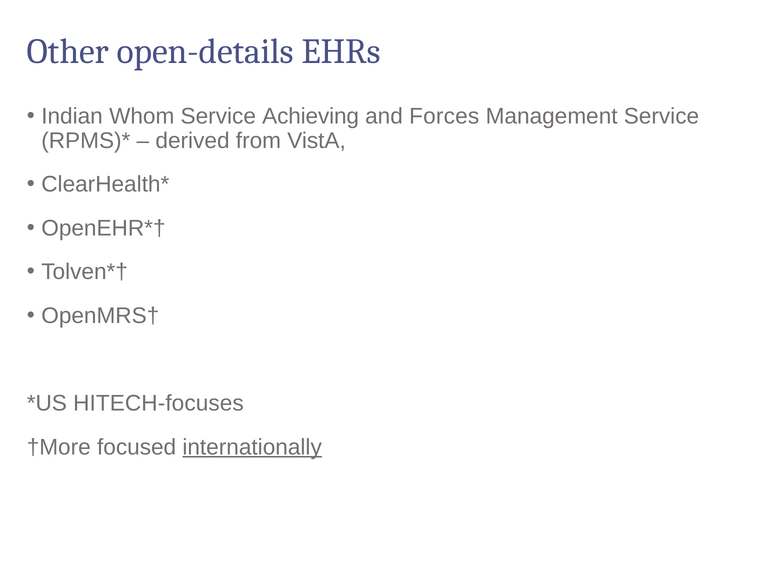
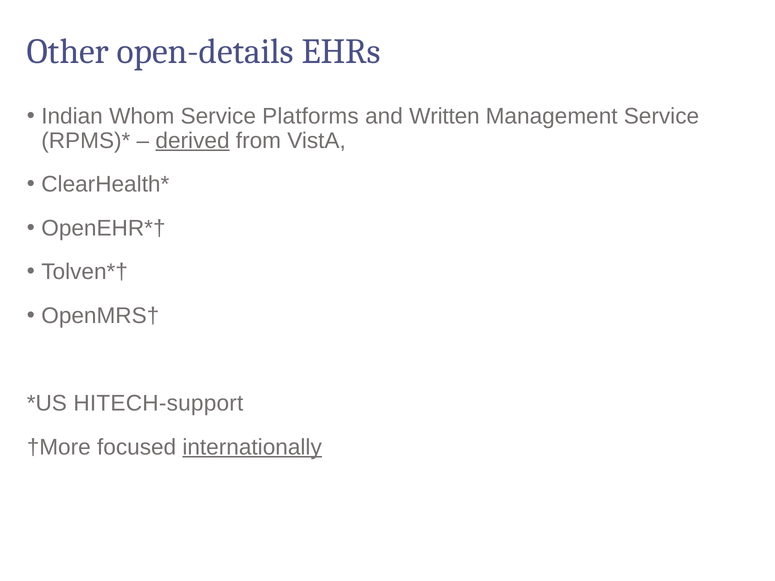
Achieving: Achieving -> Platforms
Forces: Forces -> Written
derived underline: none -> present
HITECH-focuses: HITECH-focuses -> HITECH-support
